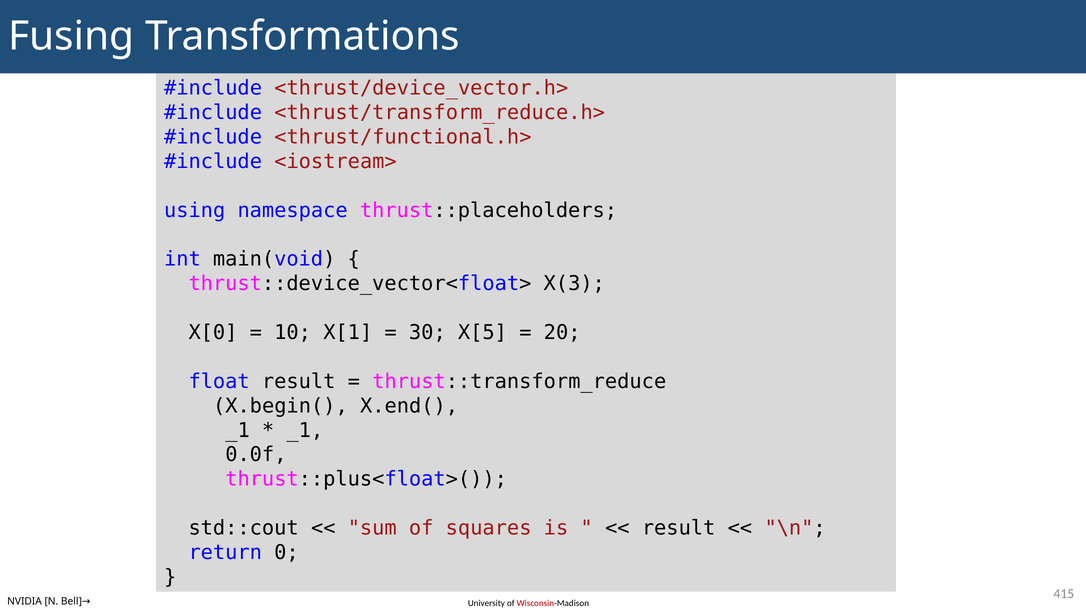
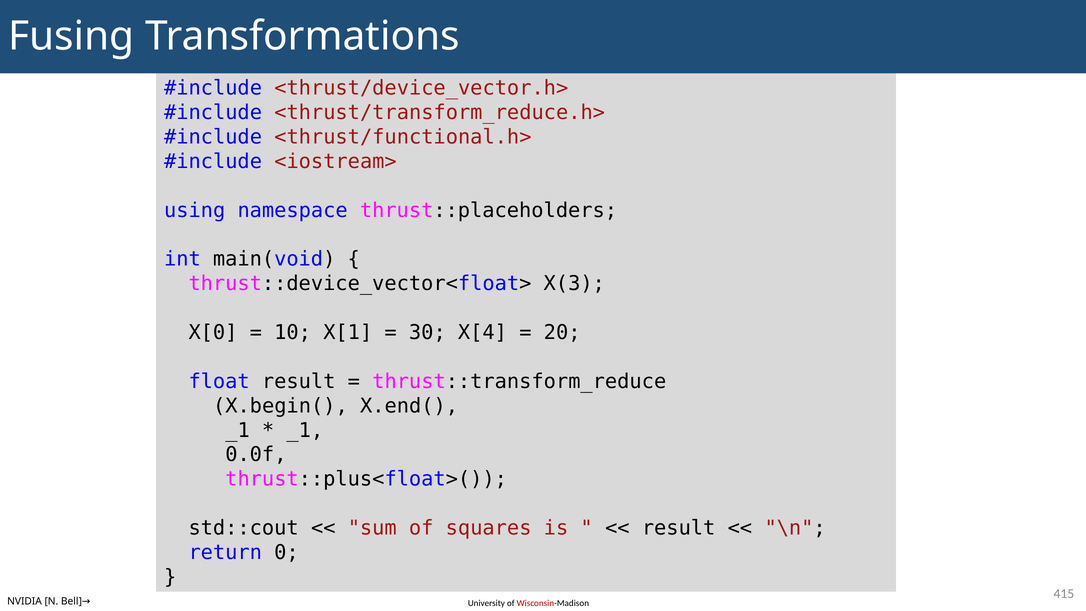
X[5: X[5 -> X[4
